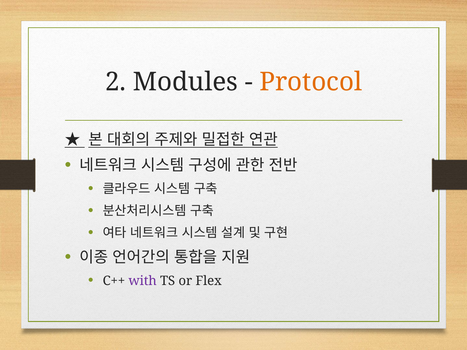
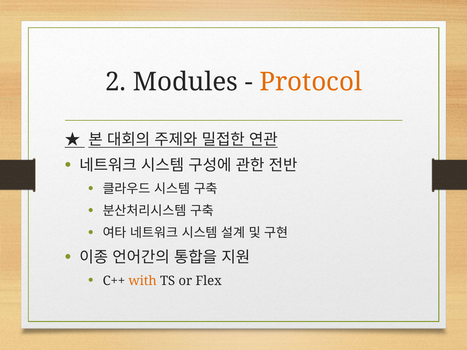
with colour: purple -> orange
